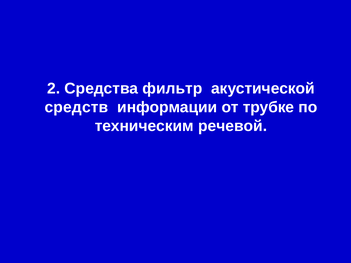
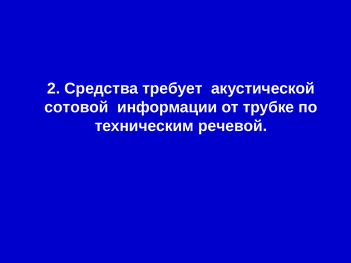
фильтр: фильтр -> требует
средств: средств -> сотовой
